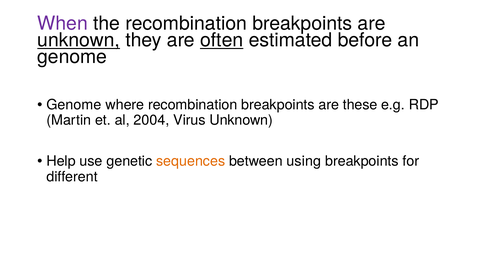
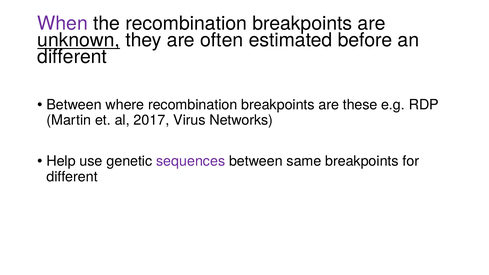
often underline: present -> none
genome at (72, 57): genome -> different
Genome at (74, 105): Genome -> Between
2004: 2004 -> 2017
Virus Unknown: Unknown -> Networks
sequences colour: orange -> purple
using: using -> same
